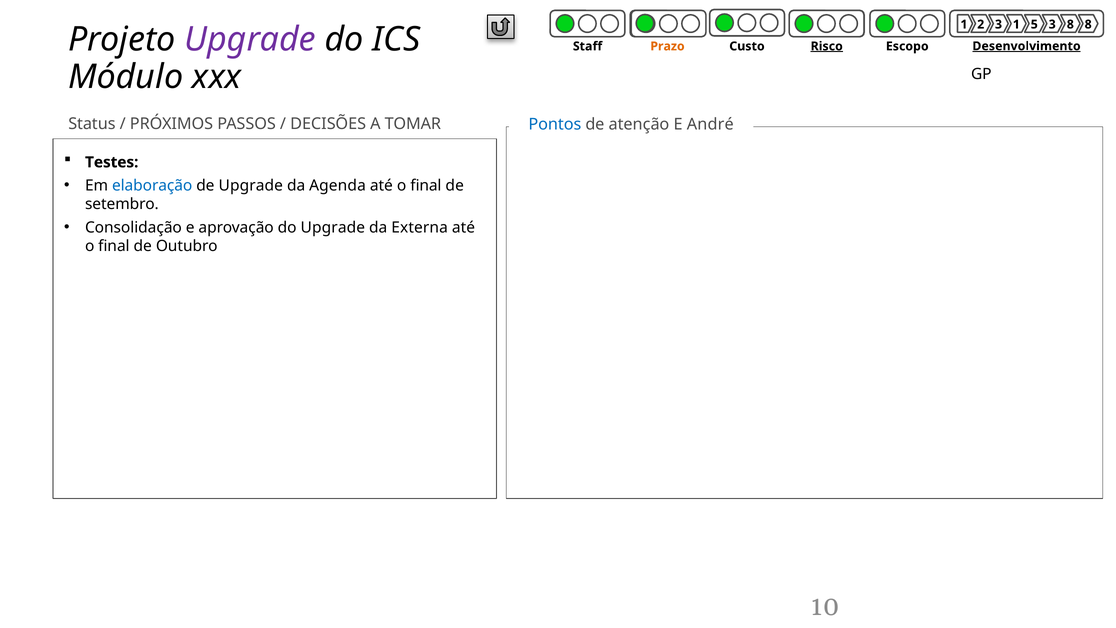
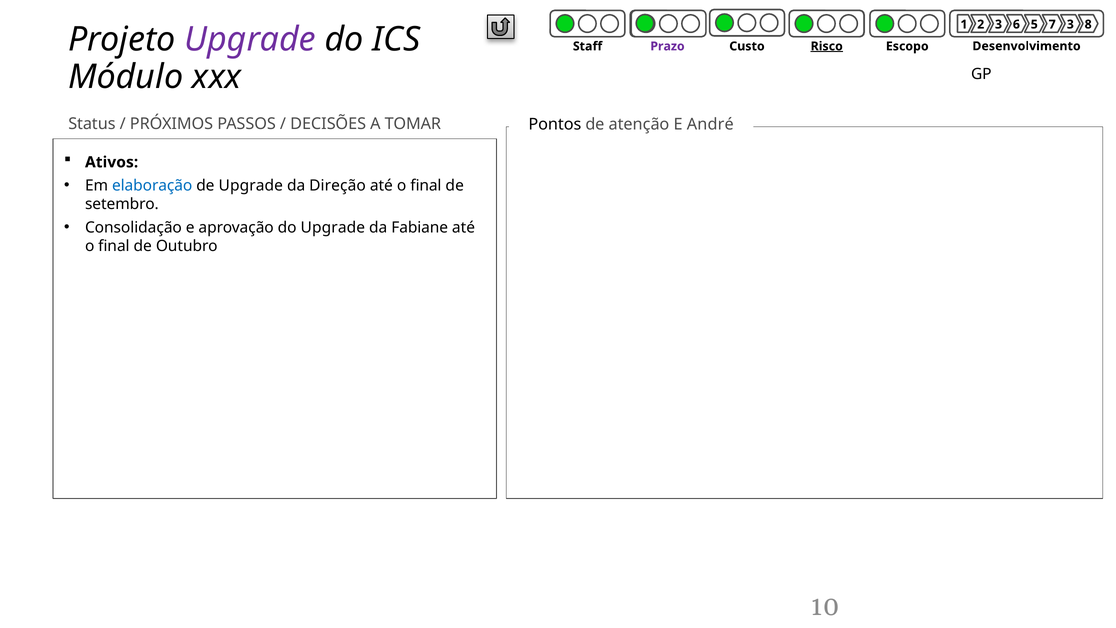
2 1: 1 -> 6
1 3: 3 -> 7
5 8: 8 -> 3
Desenvolvimento underline: present -> none
Prazo colour: orange -> purple
Pontos colour: blue -> black
Testes: Testes -> Ativos
Agenda: Agenda -> Direção
Externa: Externa -> Fabiane
